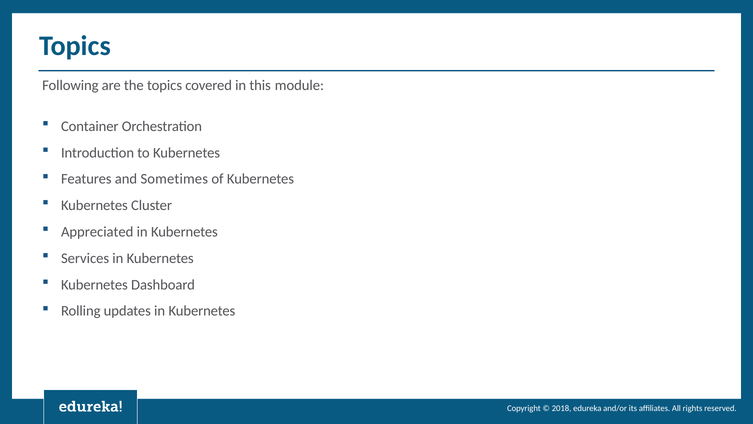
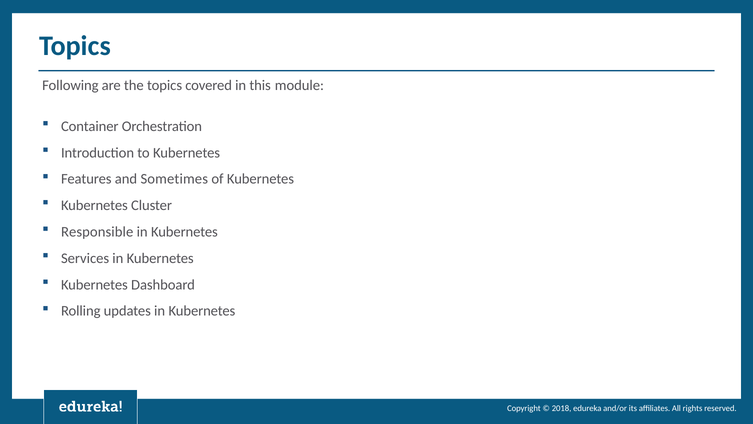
Appreciated: Appreciated -> Responsible
